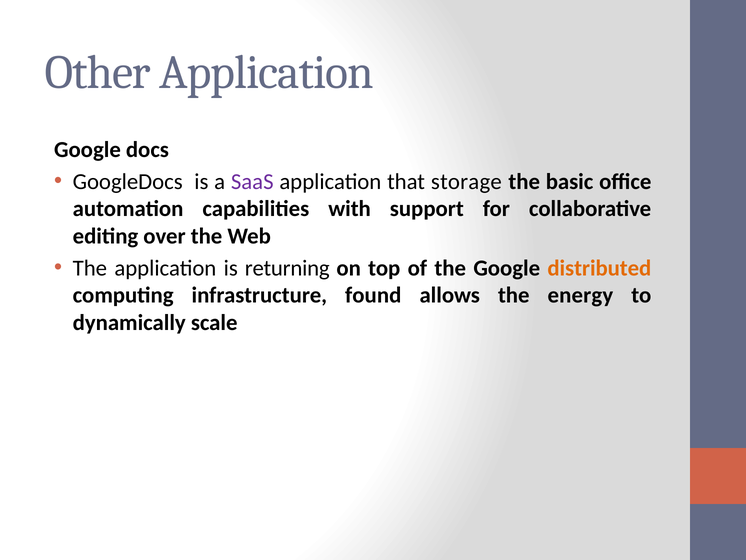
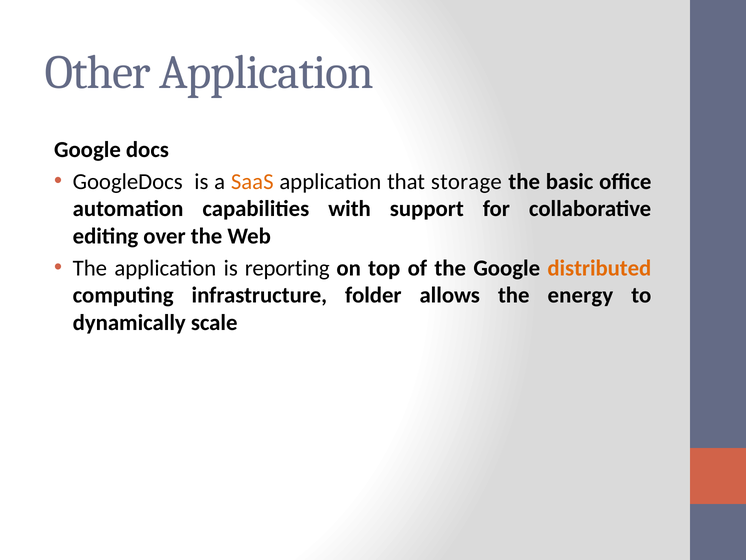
SaaS colour: purple -> orange
returning: returning -> reporting
found: found -> folder
